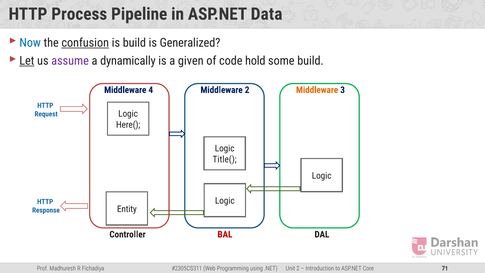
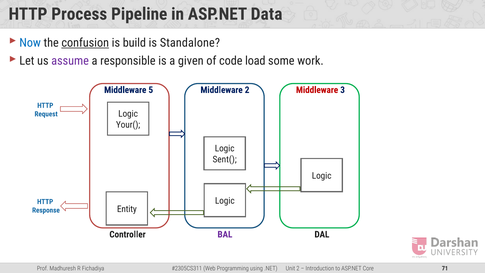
Generalized: Generalized -> Standalone
Let underline: present -> none
dynamically: dynamically -> responsible
hold: hold -> load
some build: build -> work
4: 4 -> 5
Middleware at (317, 90) colour: orange -> red
Here(: Here( -> Your(
Title(: Title( -> Sent(
BAL colour: red -> purple
